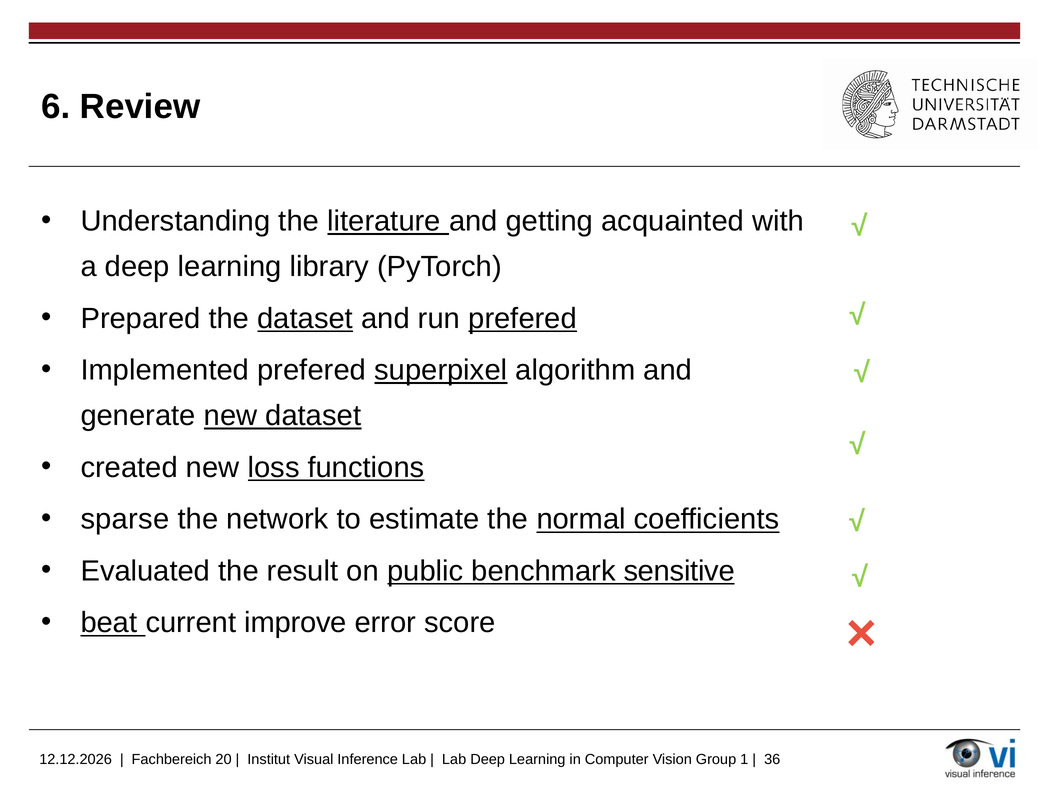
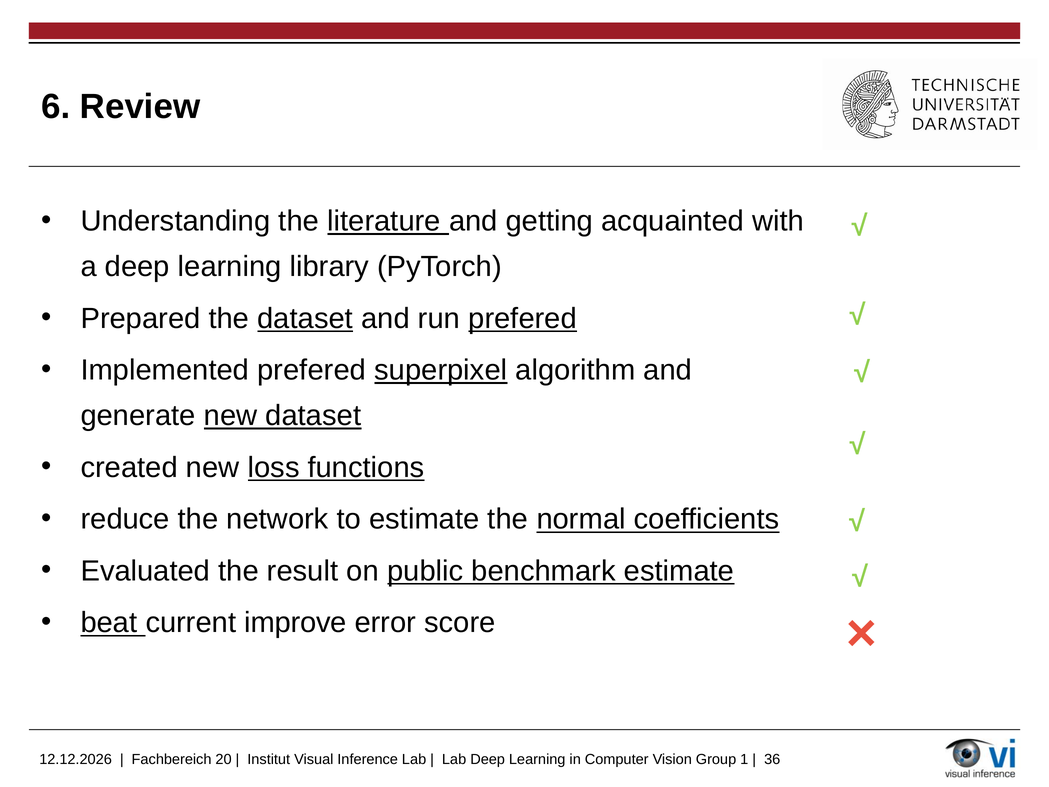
sparse: sparse -> reduce
benchmark sensitive: sensitive -> estimate
